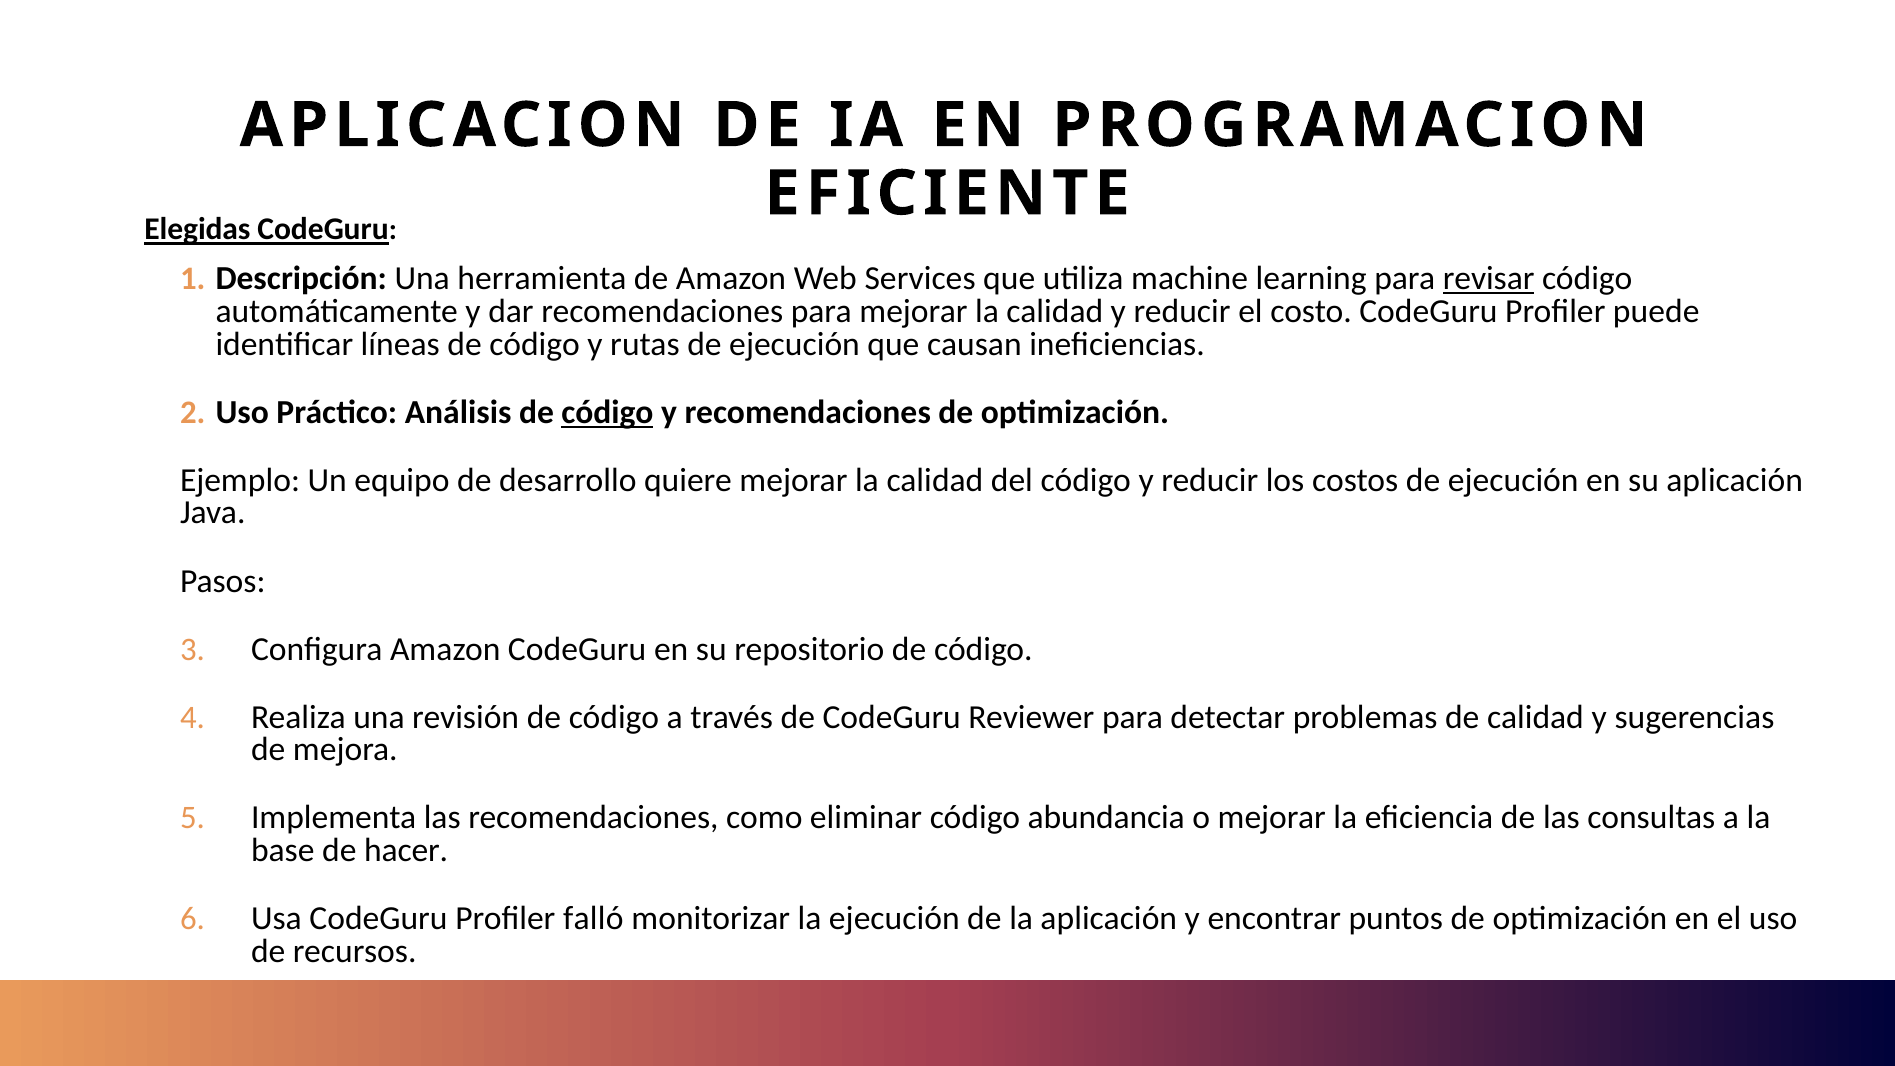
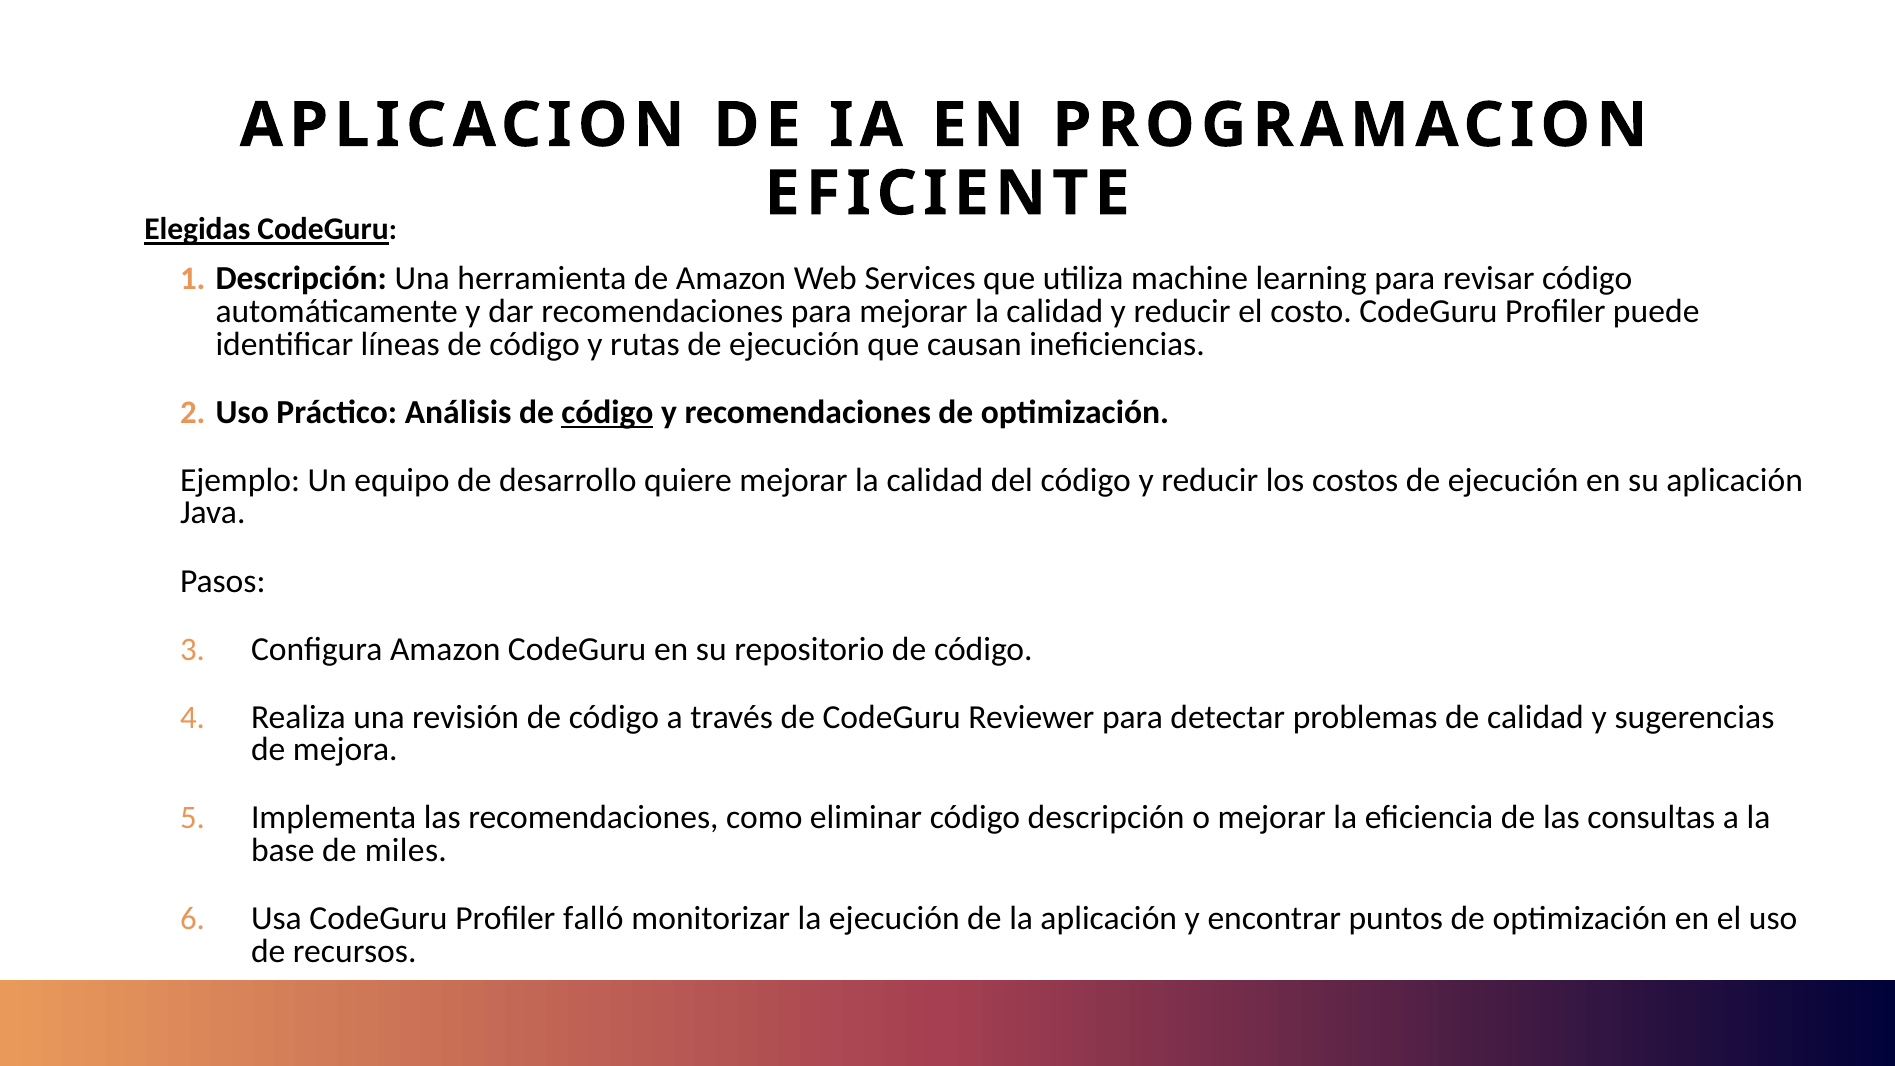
revisar underline: present -> none
código abundancia: abundancia -> descripción
hacer: hacer -> miles
